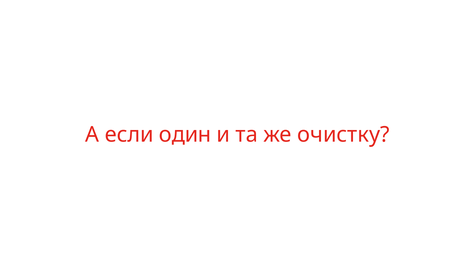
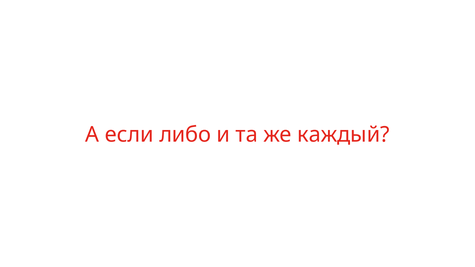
один: один -> либо
очистку: очистку -> каждый
